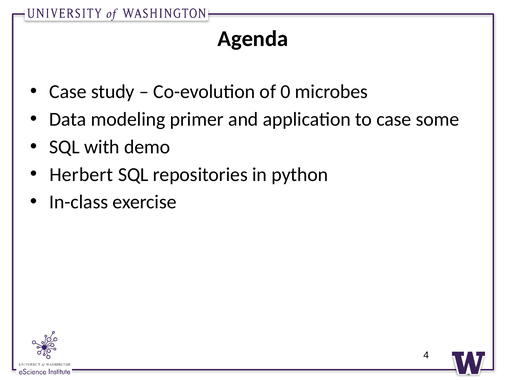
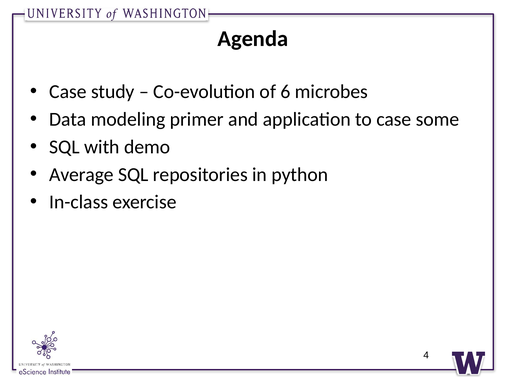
0: 0 -> 6
Herbert: Herbert -> Average
